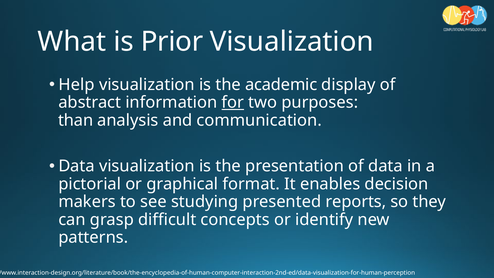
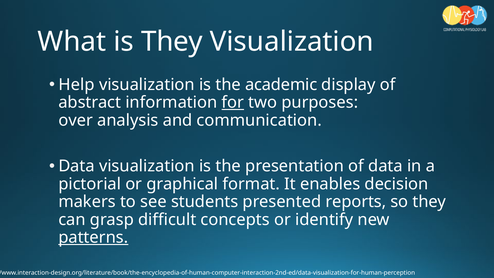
is Prior: Prior -> They
than: than -> over
studying: studying -> students
patterns underline: none -> present
